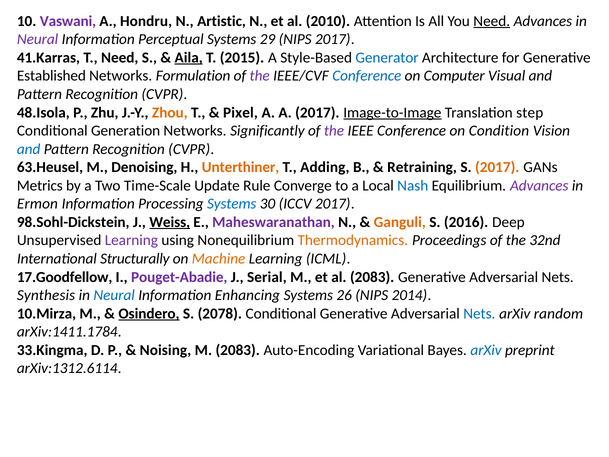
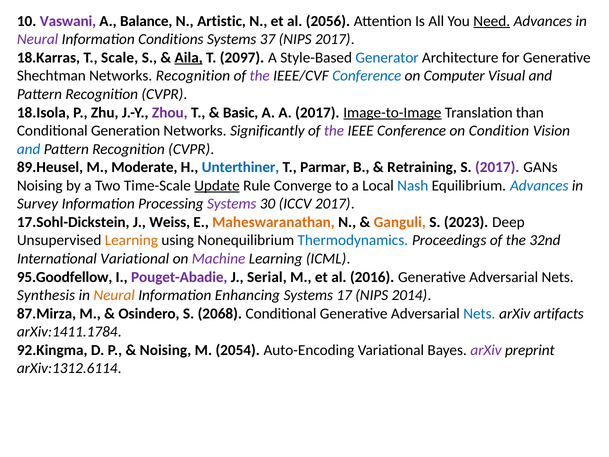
Hondru: Hondru -> Balance
2010: 2010 -> 2056
Perceptual: Perceptual -> Conditions
29: 29 -> 37
41.Karras: 41.Karras -> 18.Karras
T Need: Need -> Scale
2015: 2015 -> 2097
Established: Established -> Shechtman
Networks Formulation: Formulation -> Recognition
48.Isola: 48.Isola -> 18.Isola
Zhou colour: orange -> purple
Pixel: Pixel -> Basic
step: step -> than
63.Heusel: 63.Heusel -> 89.Heusel
Denoising: Denoising -> Moderate
Unterthiner colour: orange -> blue
Adding: Adding -> Parmar
2017 at (497, 167) colour: orange -> purple
Metrics at (40, 185): Metrics -> Noising
Update underline: none -> present
Advances at (539, 185) colour: purple -> blue
Ermon: Ermon -> Survey
Systems at (232, 204) colour: blue -> purple
98.Sohl-Dickstein: 98.Sohl-Dickstein -> 17.Sohl-Dickstein
Weiss underline: present -> none
Maheswaranathan colour: purple -> orange
2016: 2016 -> 2023
Learning at (131, 240) colour: purple -> orange
Thermodynamics colour: orange -> blue
International Structurally: Structurally -> Variational
Machine colour: orange -> purple
17.Goodfellow: 17.Goodfellow -> 95.Goodfellow
al 2083: 2083 -> 2016
Neural at (114, 295) colour: blue -> orange
26: 26 -> 17
10.Mirza: 10.Mirza -> 87.Mirza
Osindero underline: present -> none
2078: 2078 -> 2068
random: random -> artifacts
33.Kingma: 33.Kingma -> 92.Kingma
M 2083: 2083 -> 2054
arXiv at (486, 350) colour: blue -> purple
